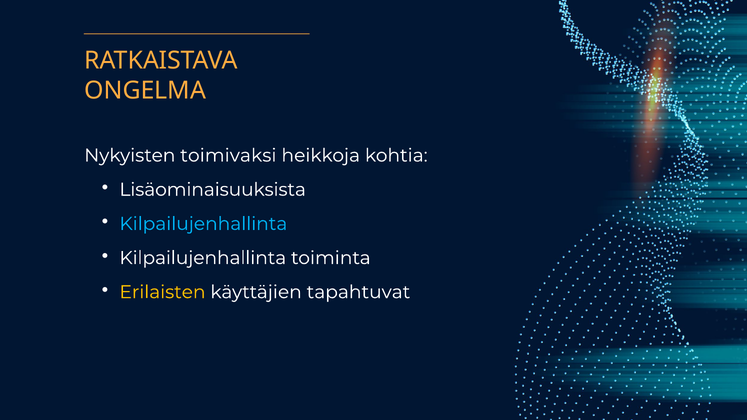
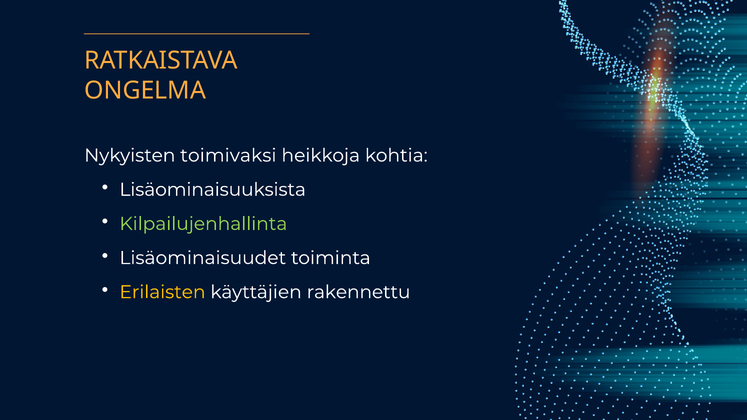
Kilpailujenhallinta at (203, 224) colour: light blue -> light green
Kilpailujenhallinta at (203, 258): Kilpailujenhallinta -> Lisäominaisuudet
tapahtuvat: tapahtuvat -> rakennettu
